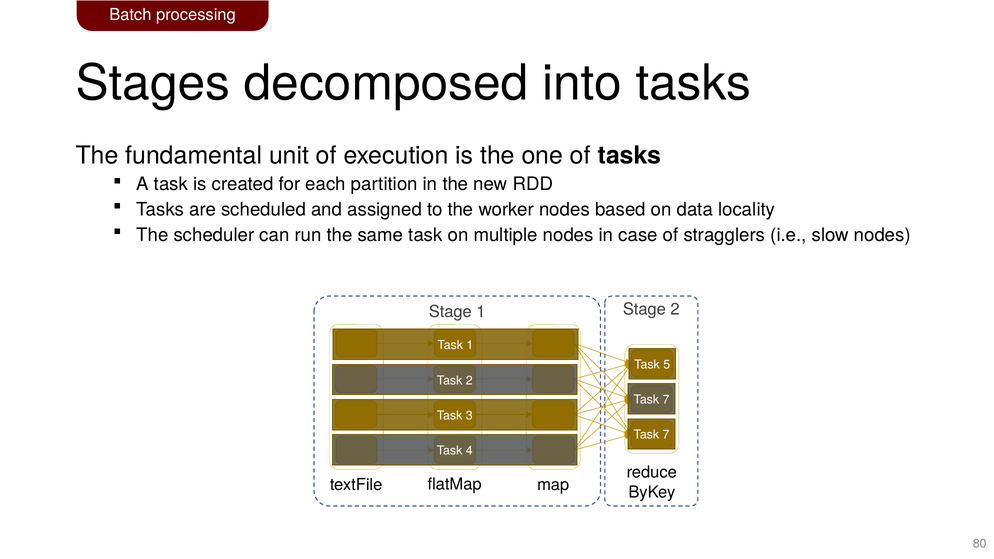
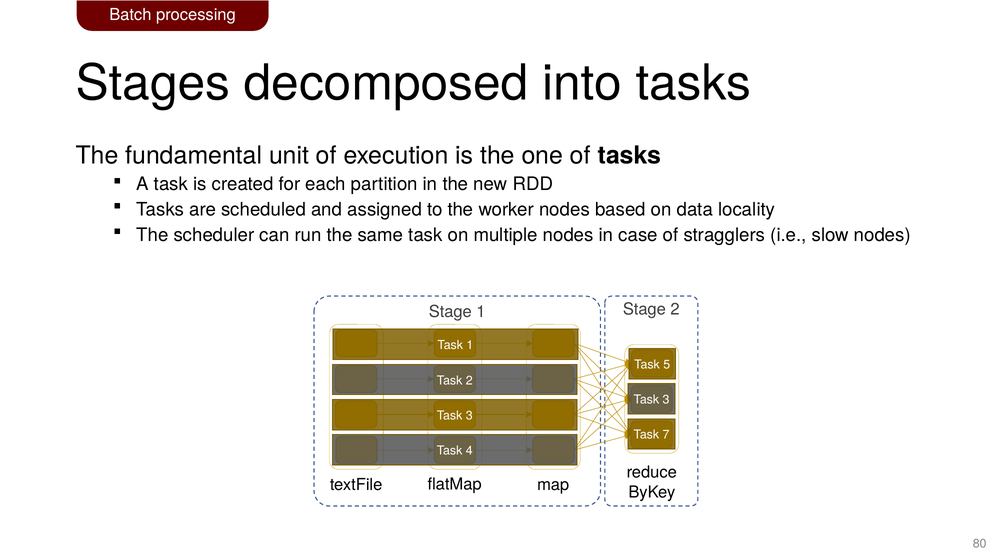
7 at (666, 400): 7 -> 3
